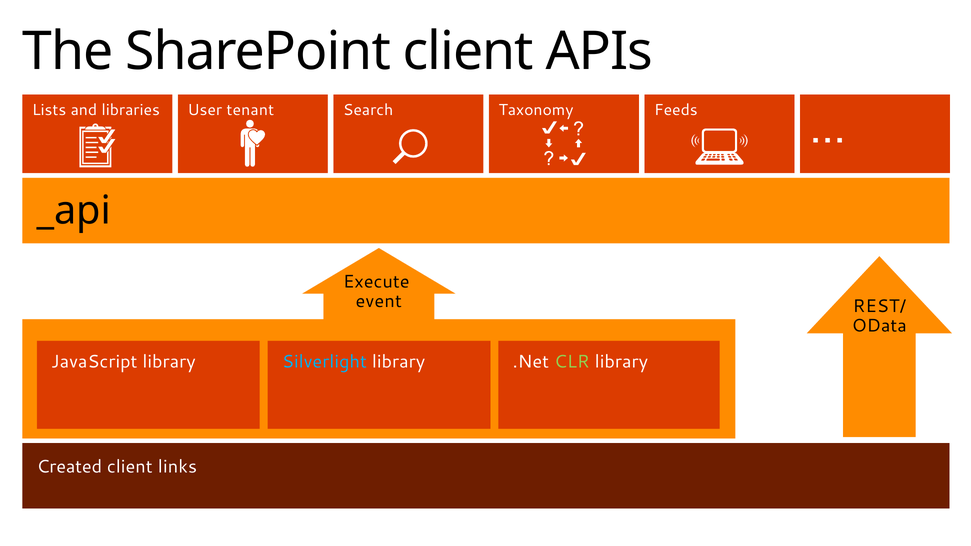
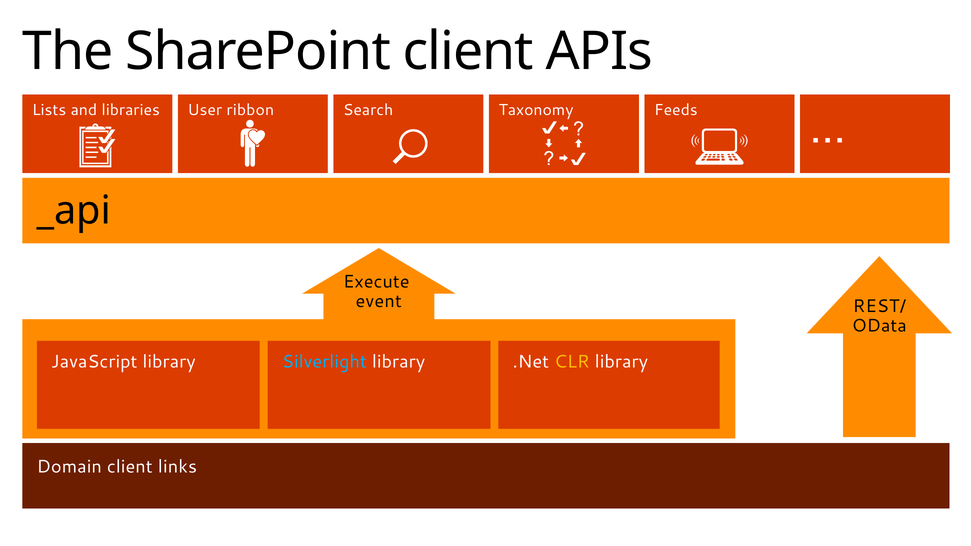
tenant: tenant -> ribbon
CLR colour: light green -> yellow
Created: Created -> Domain
